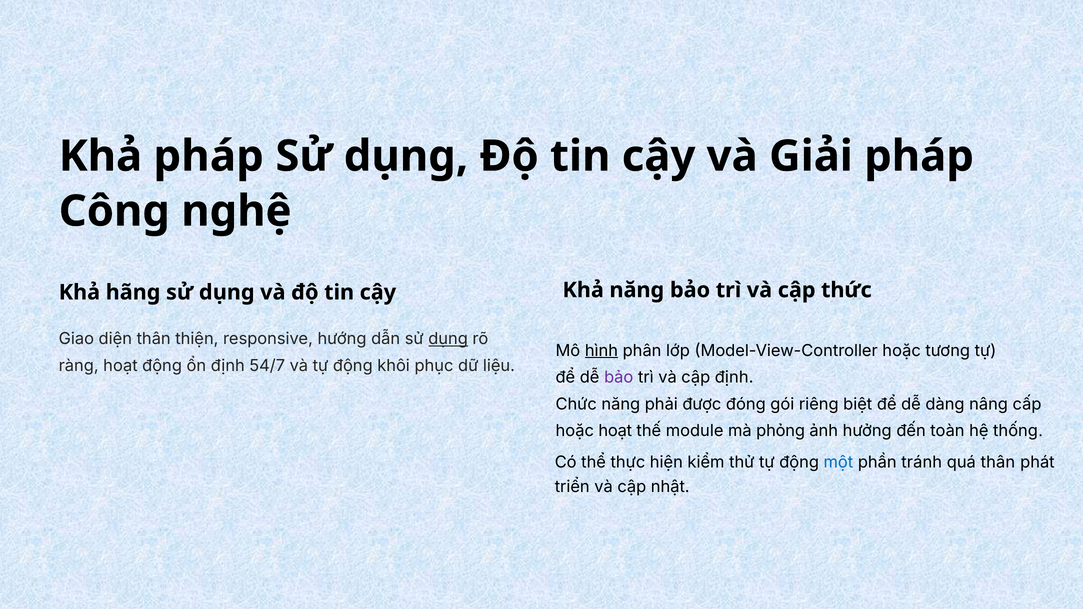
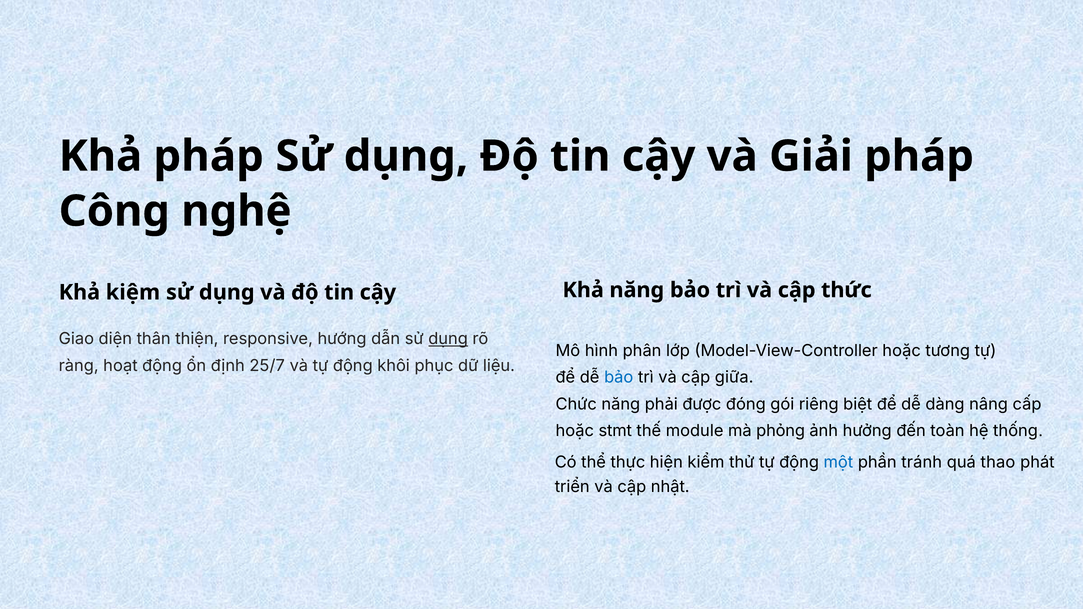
hãng: hãng -> kiệm
hình underline: present -> none
54/7: 54/7 -> 25/7
bảo at (619, 377) colour: purple -> blue
cập định: định -> giữa
hoặc hoạt: hoạt -> stmt
quá thân: thân -> thao
